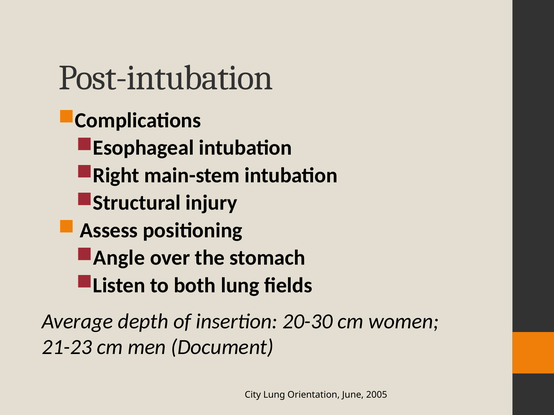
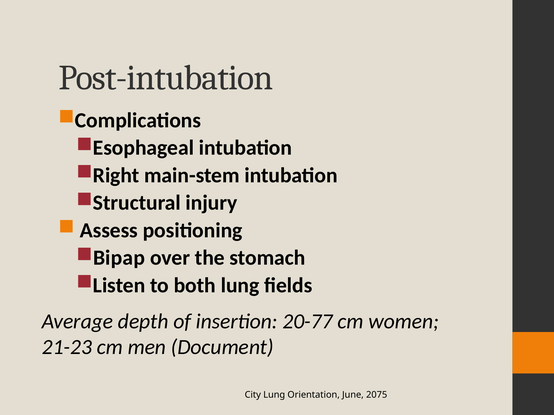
Angle: Angle -> Bipap
20-30: 20-30 -> 20-77
2005: 2005 -> 2075
